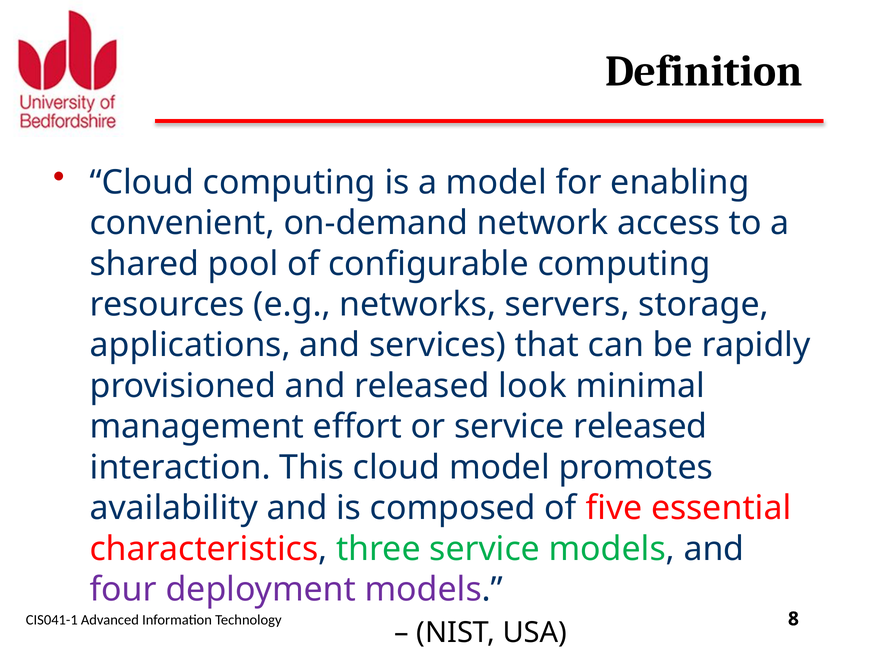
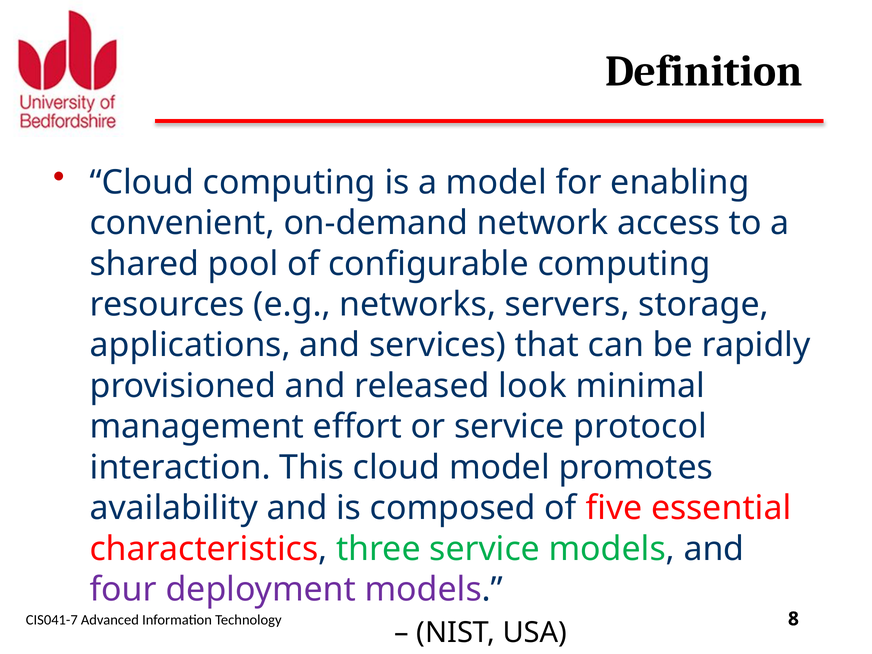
service released: released -> protocol
CIS041-1: CIS041-1 -> CIS041-7
